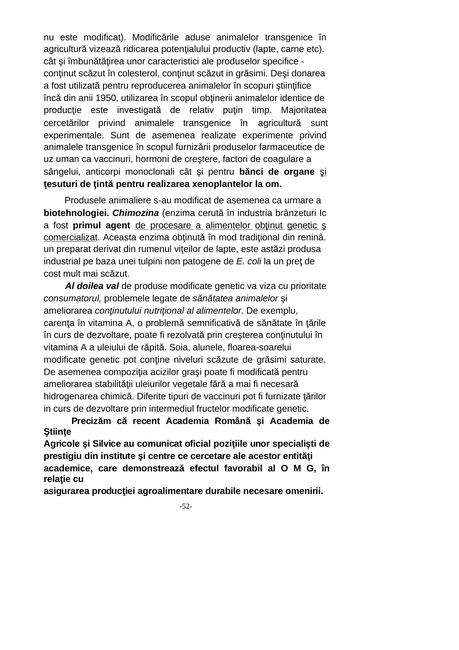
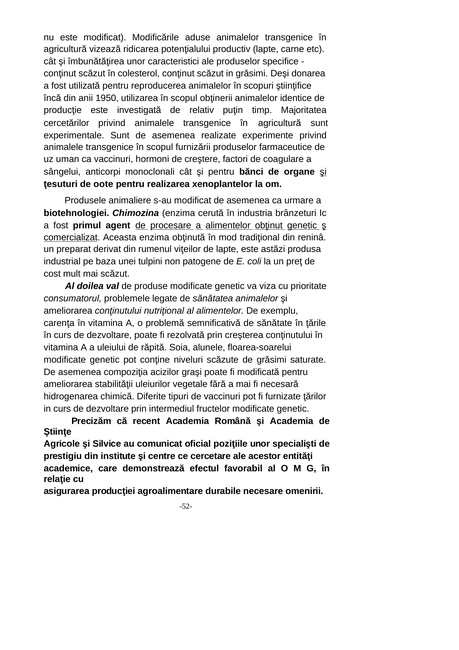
ţintă: ţintă -> oote
